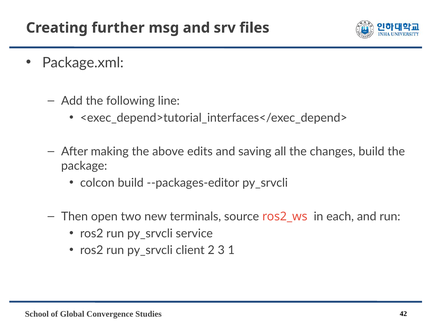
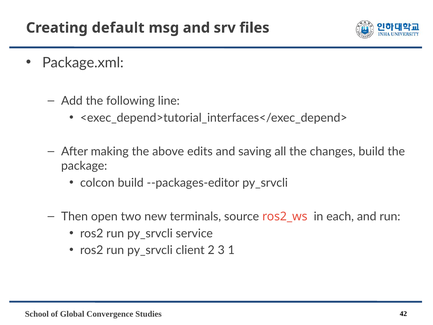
further: further -> default
